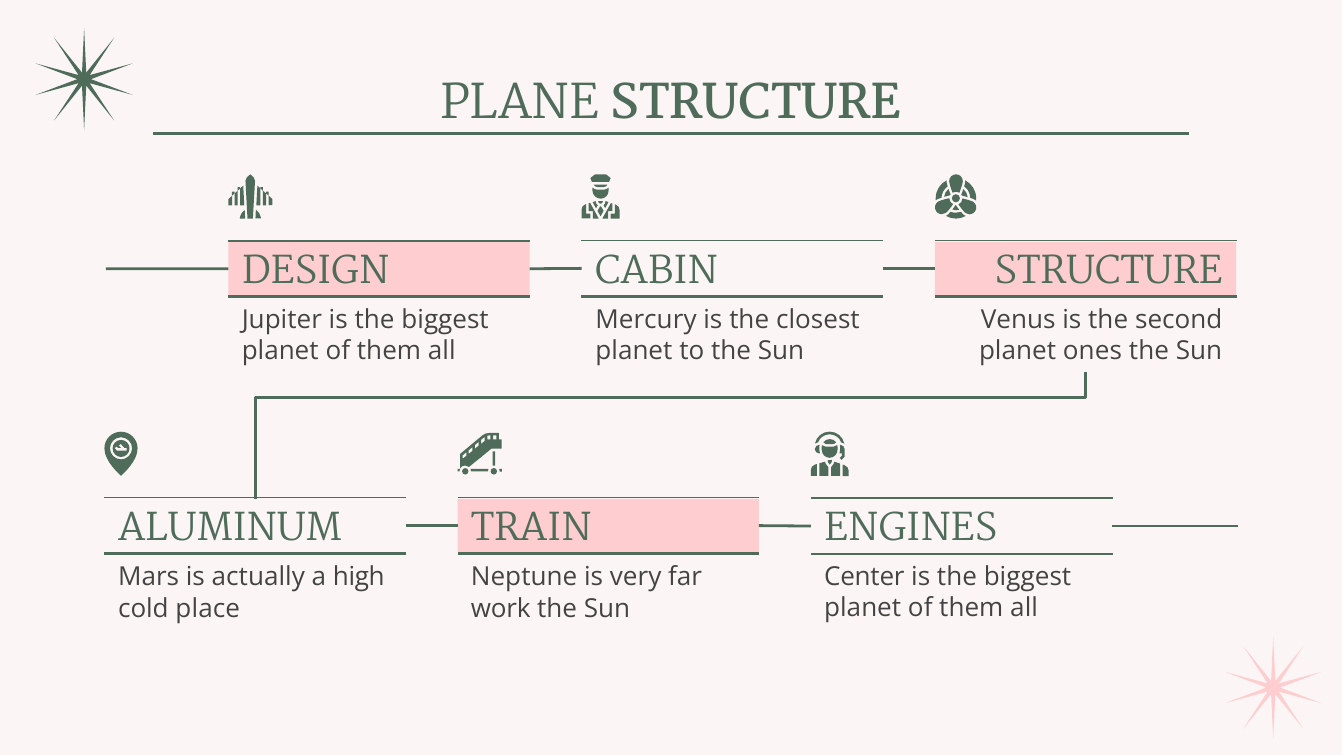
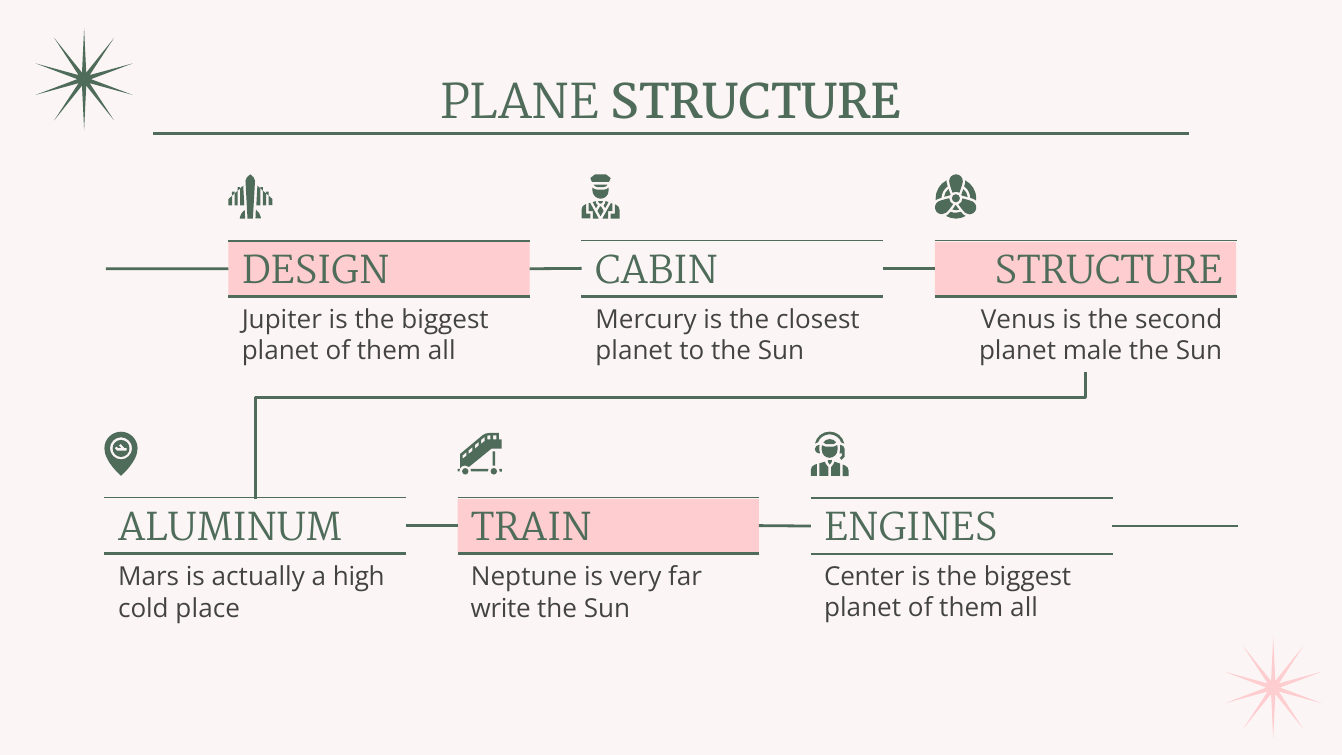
ones: ones -> male
work: work -> write
